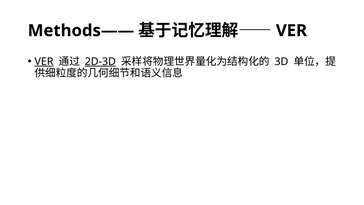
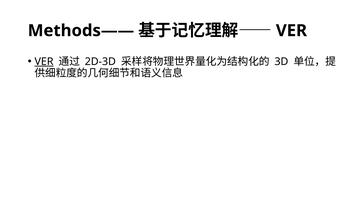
2D-3D underline: present -> none
